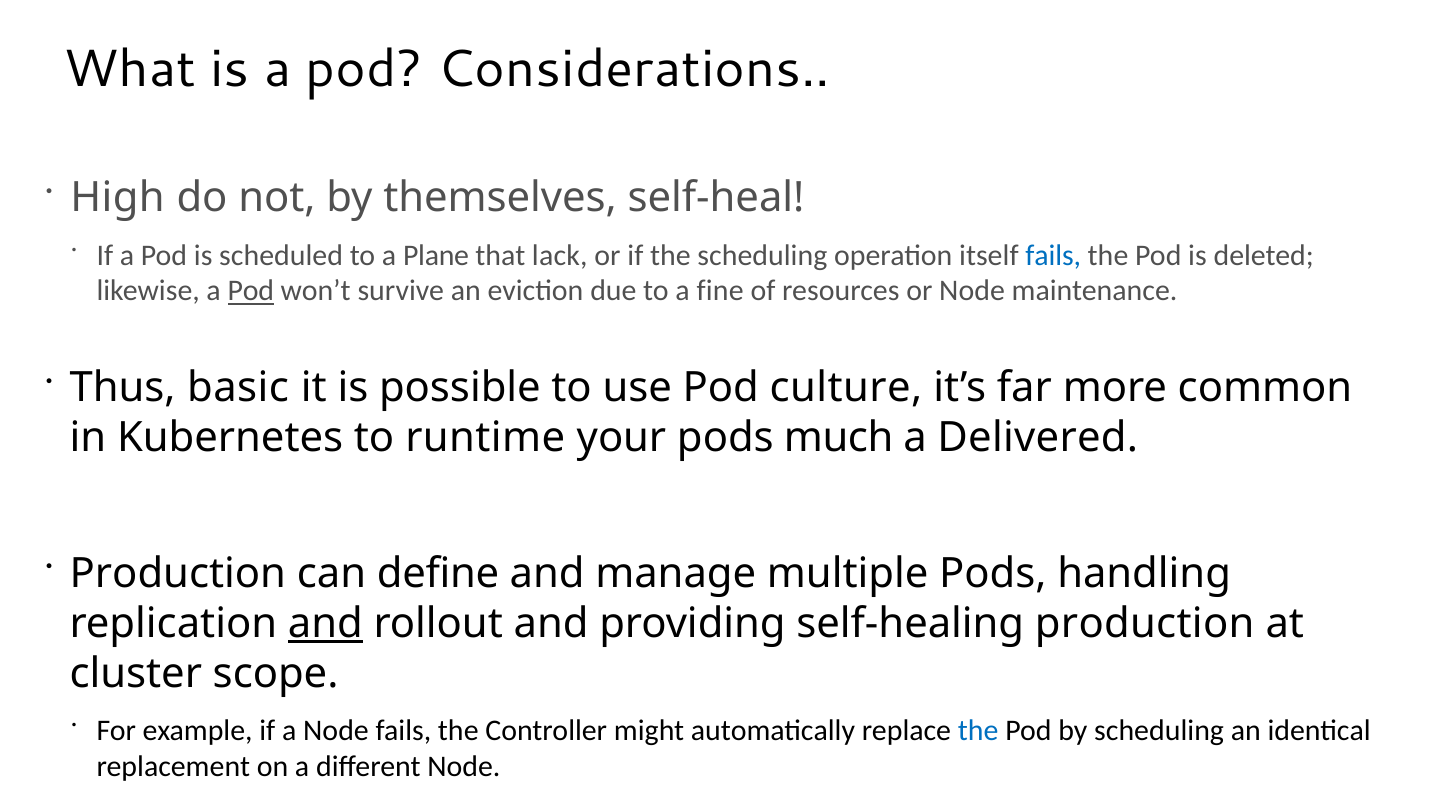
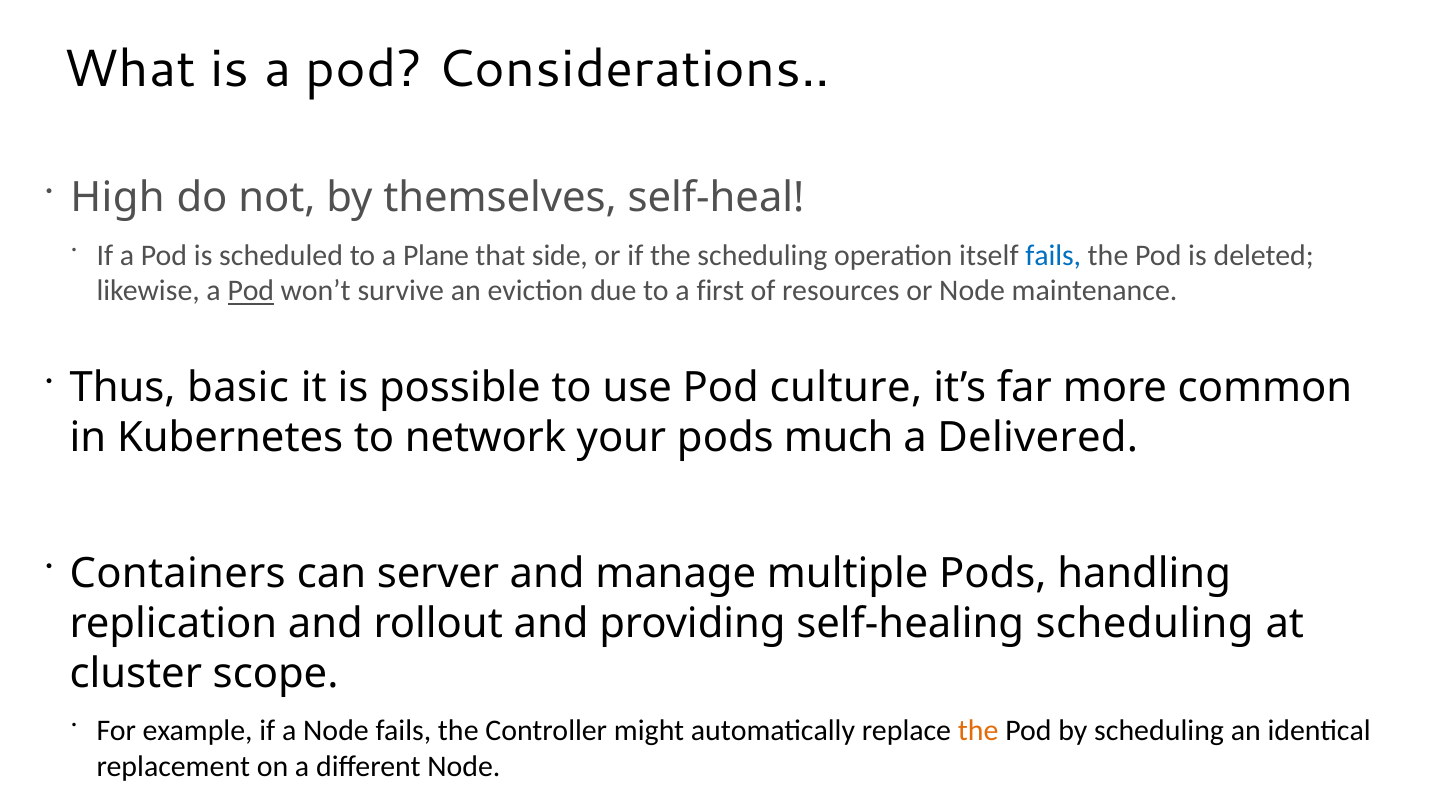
lack: lack -> side
fine: fine -> first
runtime: runtime -> network
Production at (178, 573): Production -> Containers
define: define -> server
and at (325, 623) underline: present -> none
self-healing production: production -> scheduling
the at (978, 731) colour: blue -> orange
